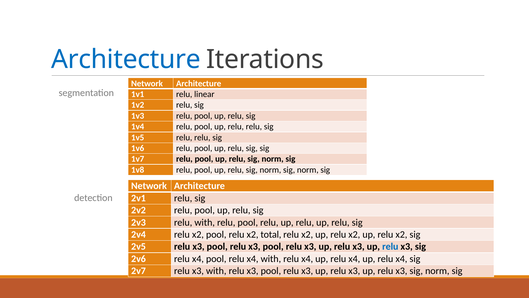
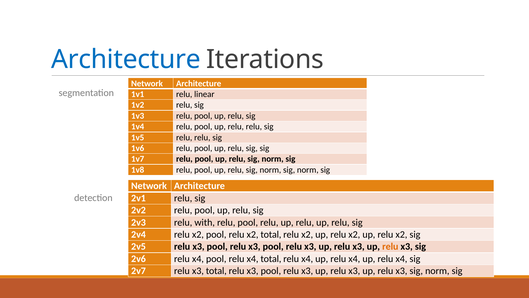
relu at (390, 246) colour: blue -> orange
x4 with: with -> total
x3 with: with -> total
